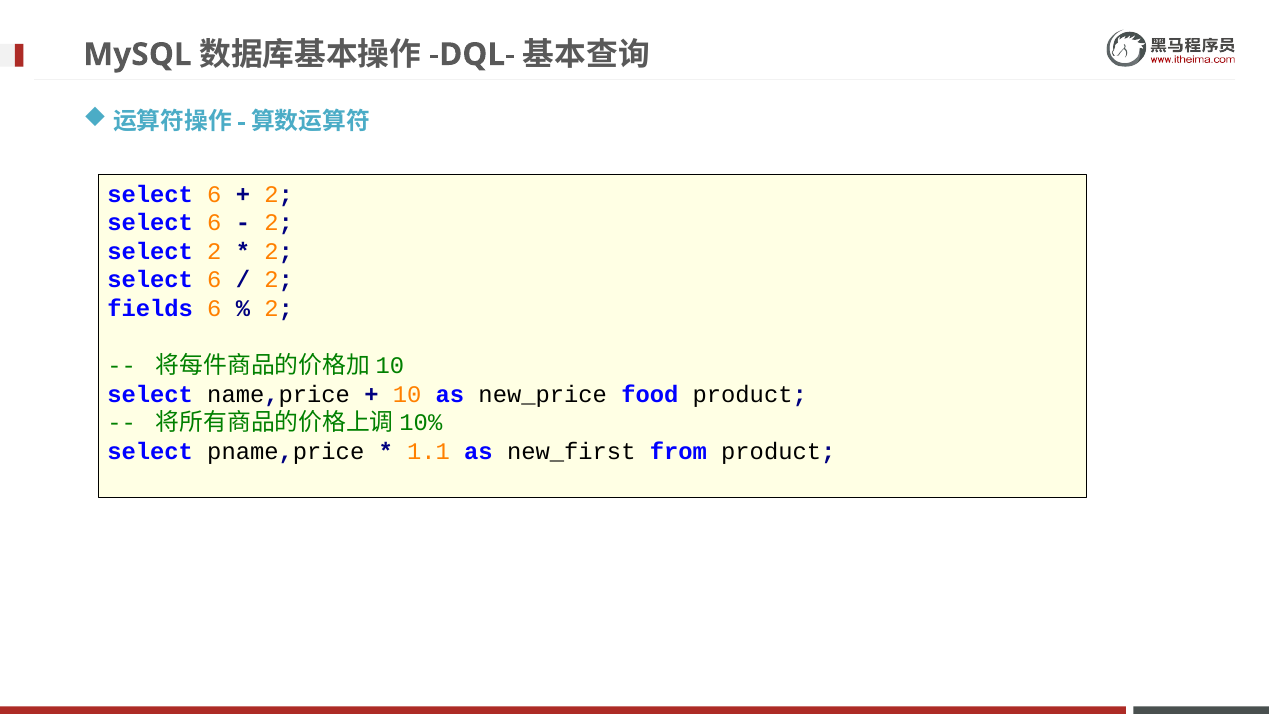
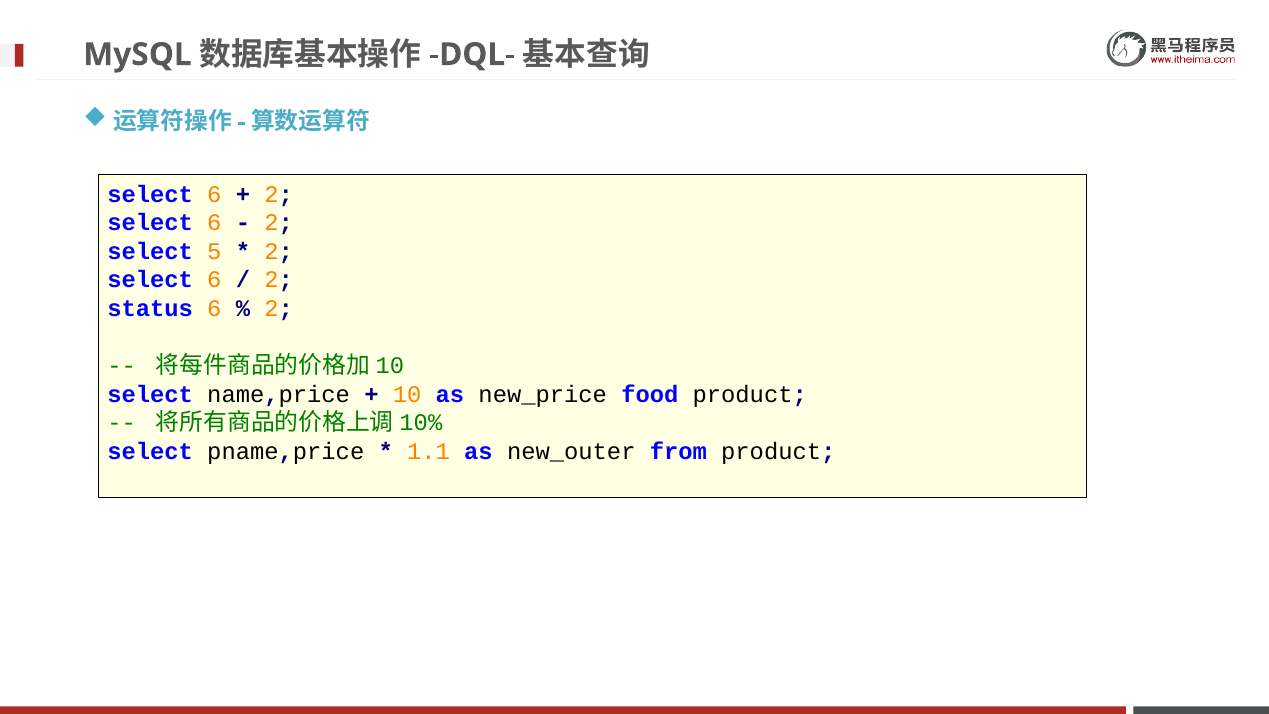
select 2: 2 -> 5
fields: fields -> status
new_first: new_first -> new_outer
